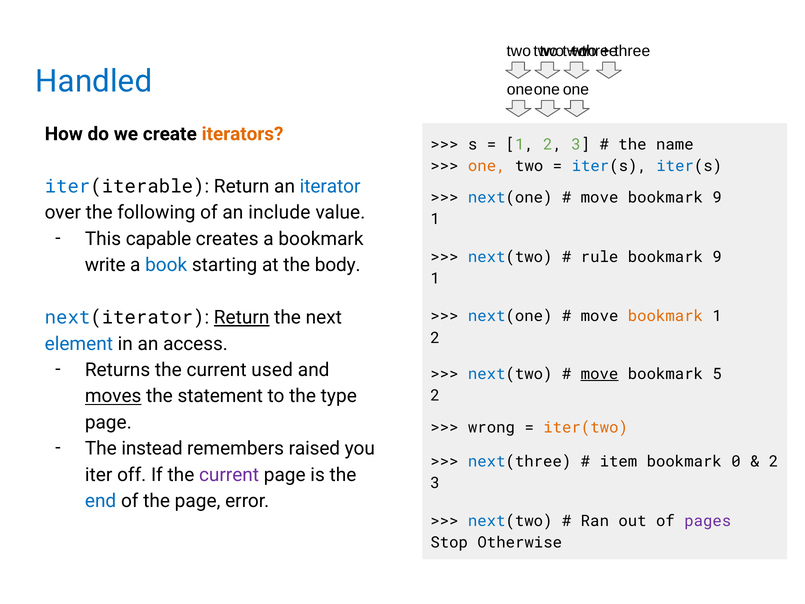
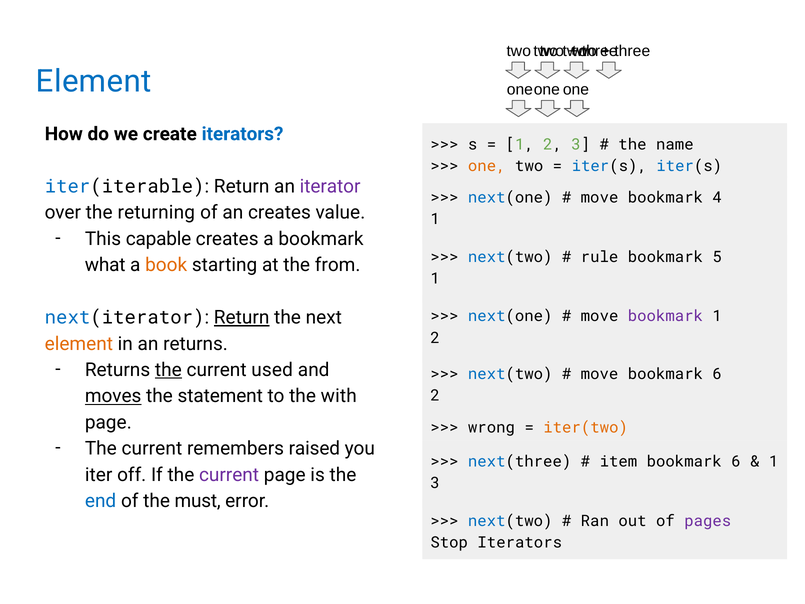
Handled at (94, 81): Handled -> Element
iterators at (243, 134) colour: orange -> blue
iterator colour: blue -> purple
move bookmark 9: 9 -> 4
following: following -> returning
an include: include -> creates
9 at (717, 257): 9 -> 5
write: write -> what
book colour: blue -> orange
body: body -> from
bookmark at (665, 316) colour: orange -> purple
element at (79, 344) colour: blue -> orange
an access: access -> returns
the at (168, 370) underline: none -> present
move at (600, 374) underline: present -> none
5 at (717, 374): 5 -> 6
type: type -> with
instead at (152, 448): instead -> current
0 at (736, 461): 0 -> 6
2 at (774, 461): 2 -> 1
the page: page -> must
Stop Otherwise: Otherwise -> Iterators
